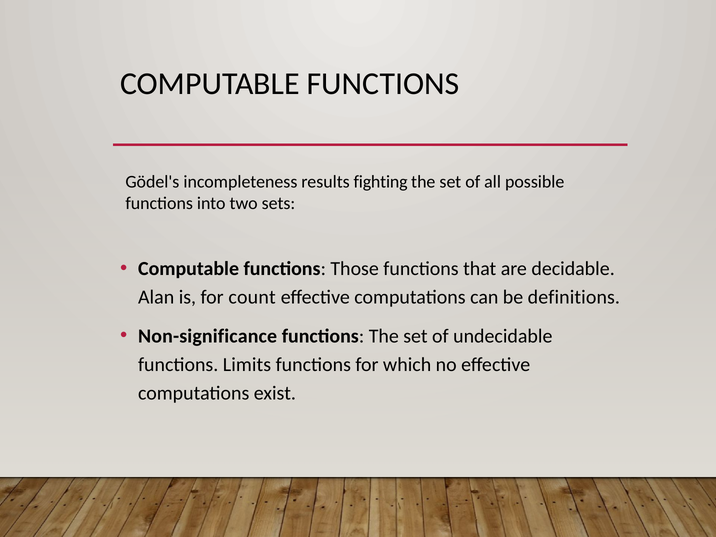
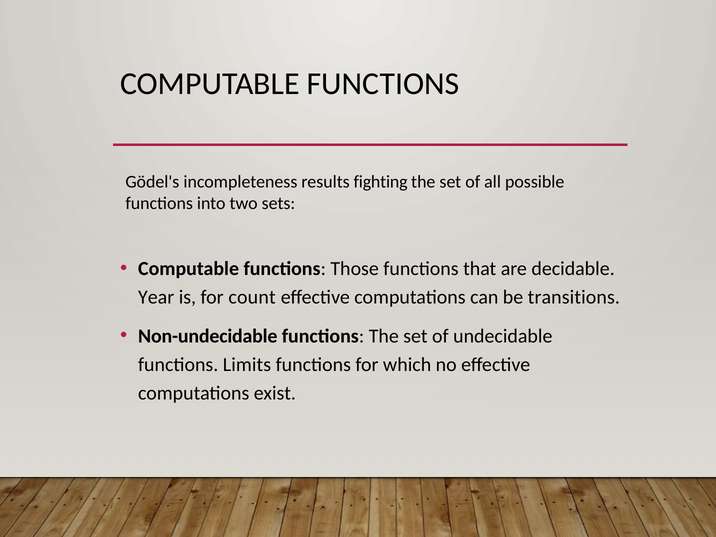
Alan: Alan -> Year
definitions: definitions -> transitions
Non-significance: Non-significance -> Non-undecidable
